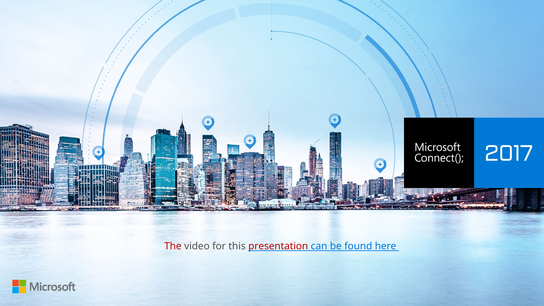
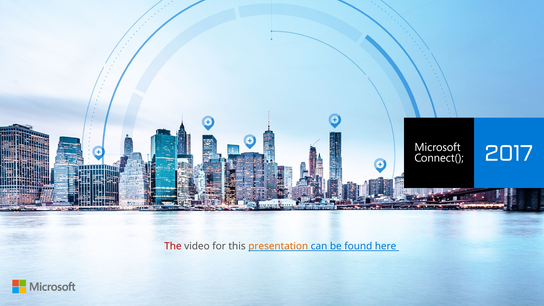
presentation colour: red -> orange
